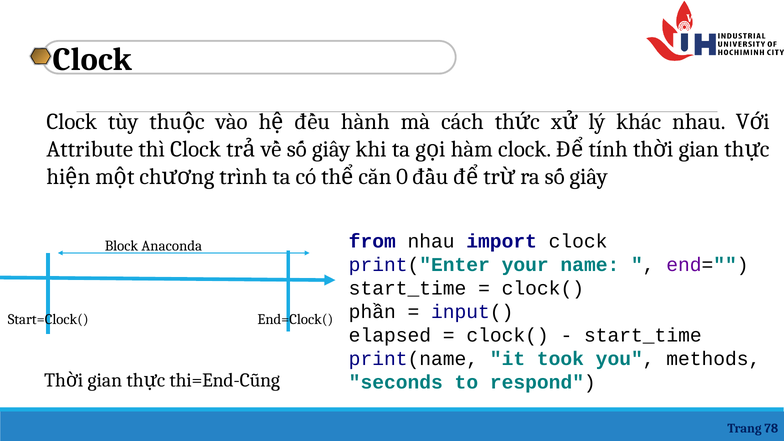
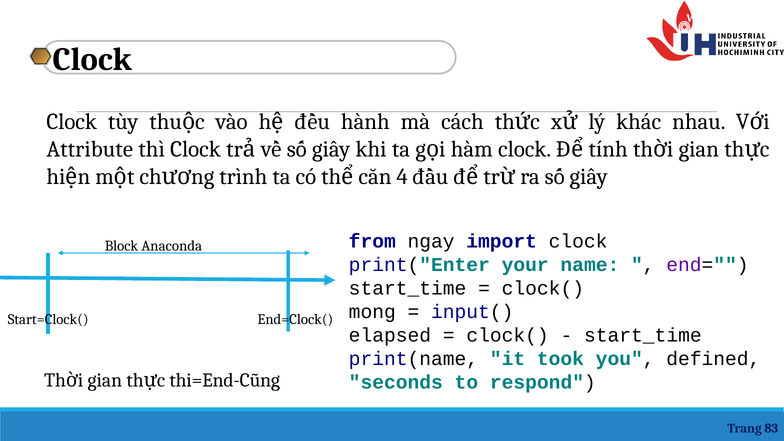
0: 0 -> 4
from nhau: nhau -> ngay
phần: phần -> mong
methods: methods -> defined
78: 78 -> 83
